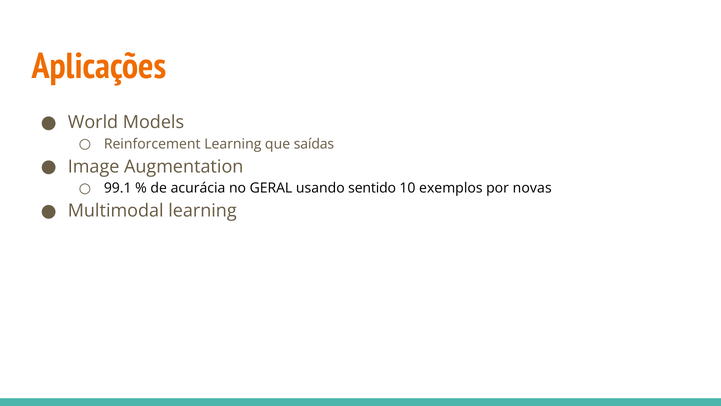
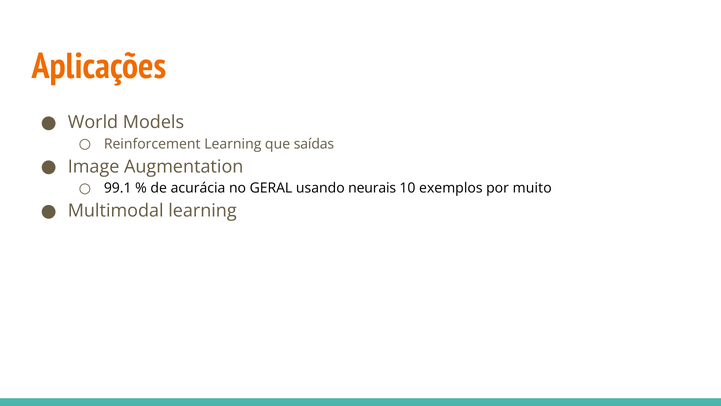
sentido: sentido -> neurais
novas: novas -> muito
